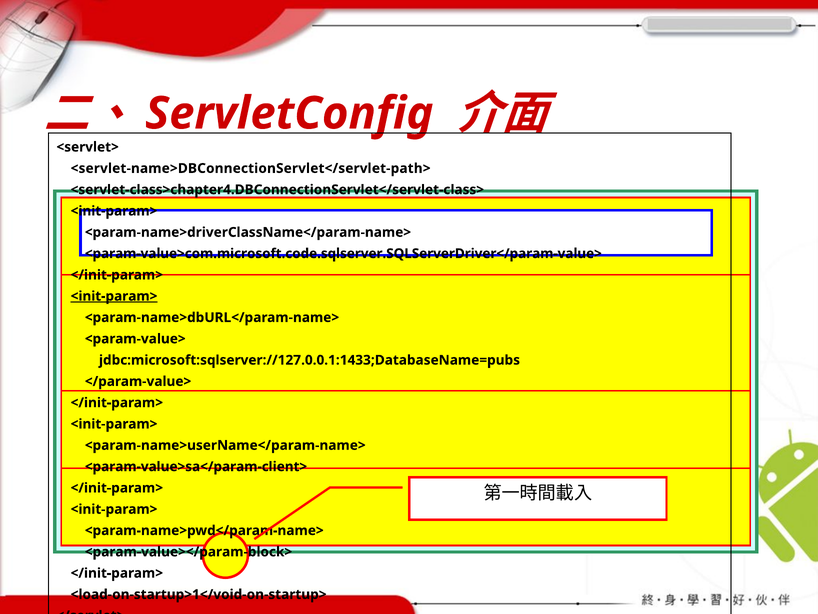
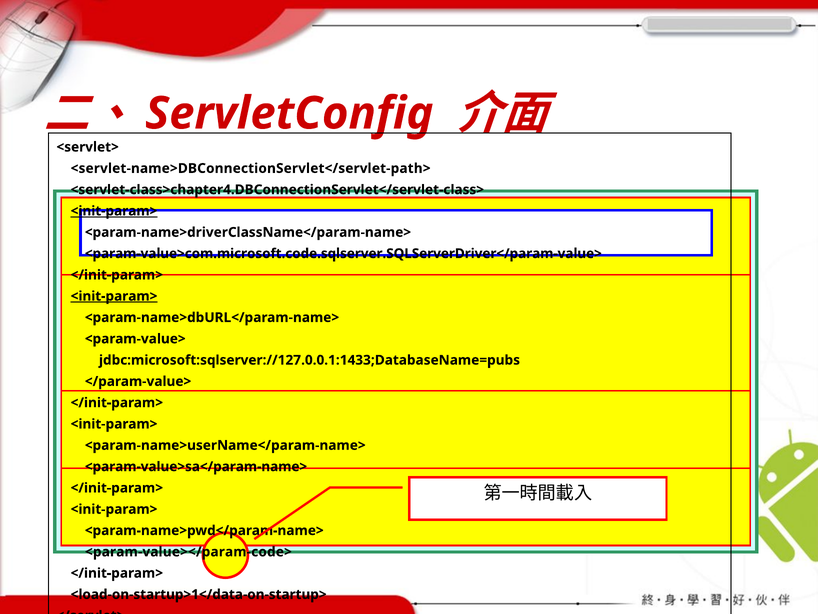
<init-param> at (114, 211) underline: none -> present
<param-value>sa</param-client>: <param-value>sa</param-client> -> <param-value>sa</param-name>
<param-value></param-block>: <param-value></param-block> -> <param-value></param-code>
<load-on-startup>1</void-on-startup>: <load-on-startup>1</void-on-startup> -> <load-on-startup>1</data-on-startup>
